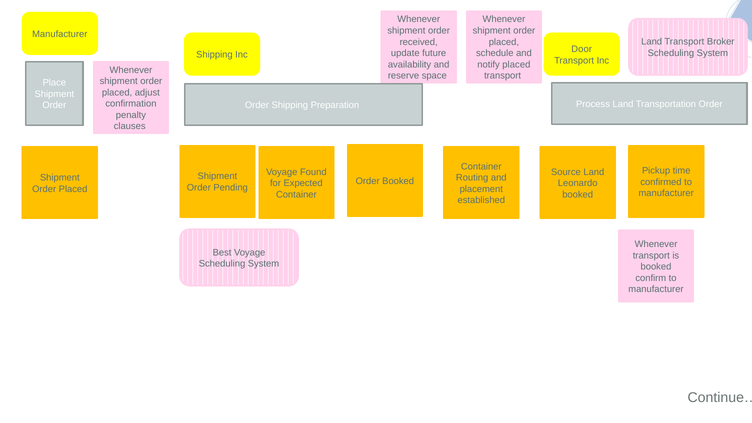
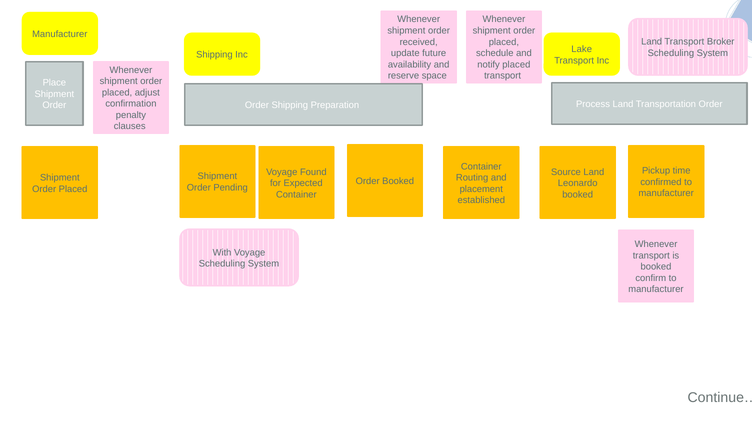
Door: Door -> Lake
Best: Best -> With
